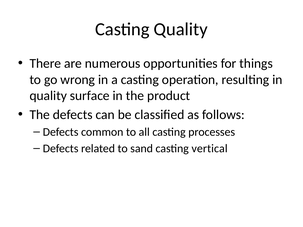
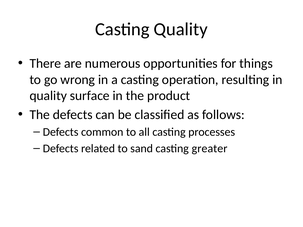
vertical: vertical -> greater
